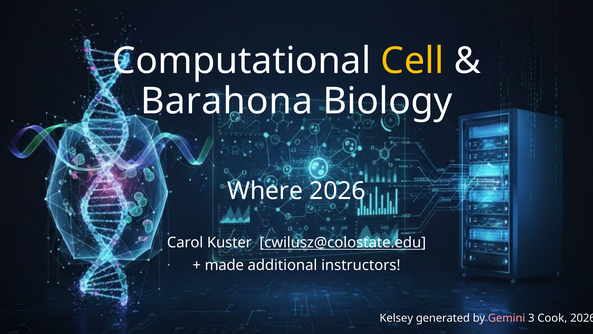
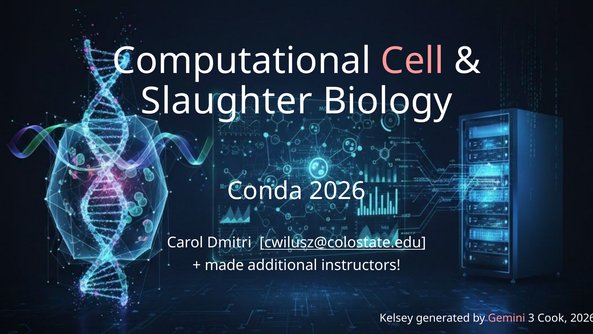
Cell colour: yellow -> pink
Barahona: Barahona -> Slaughter
Where: Where -> Conda
Kuster: Kuster -> Dmitri
